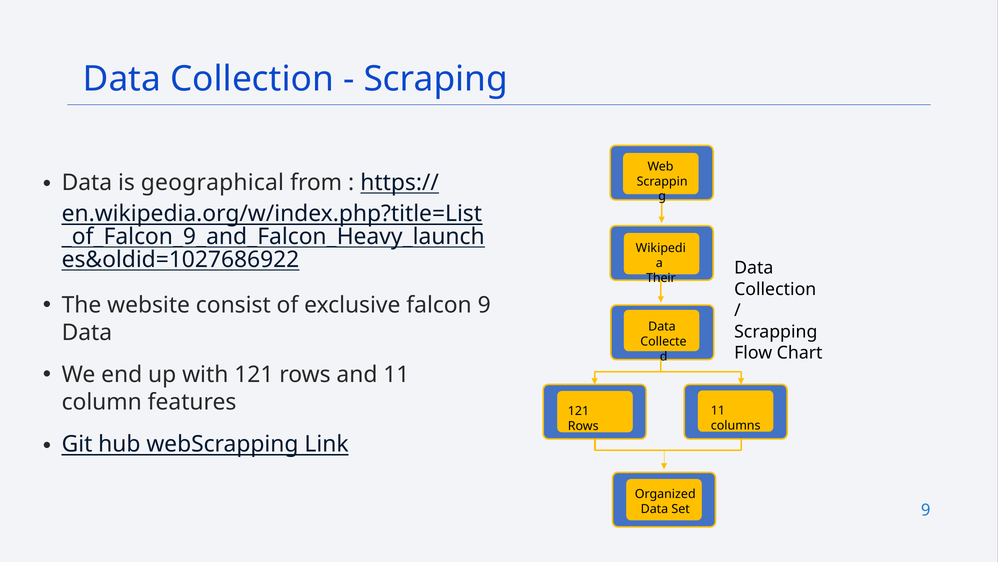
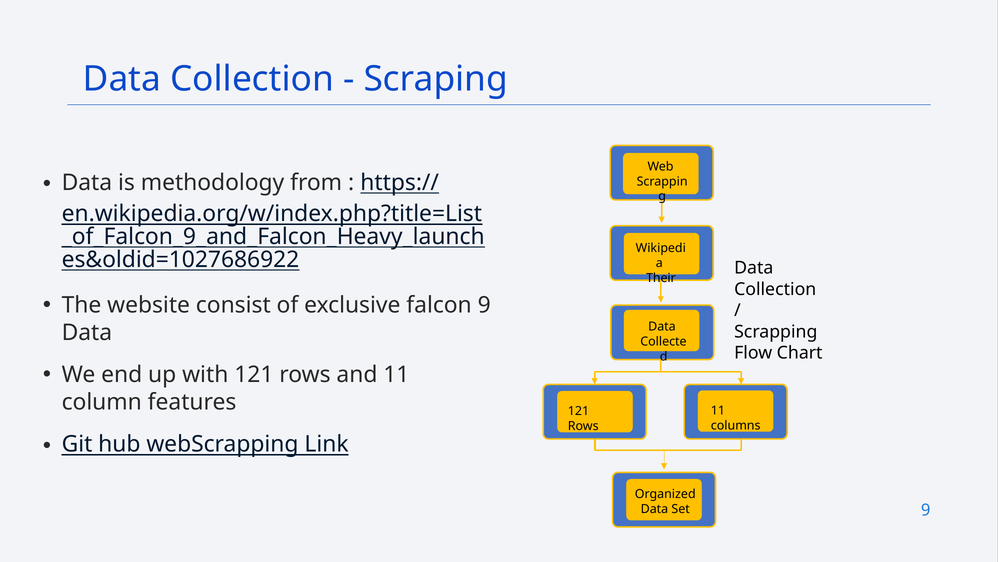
geographical: geographical -> methodology
